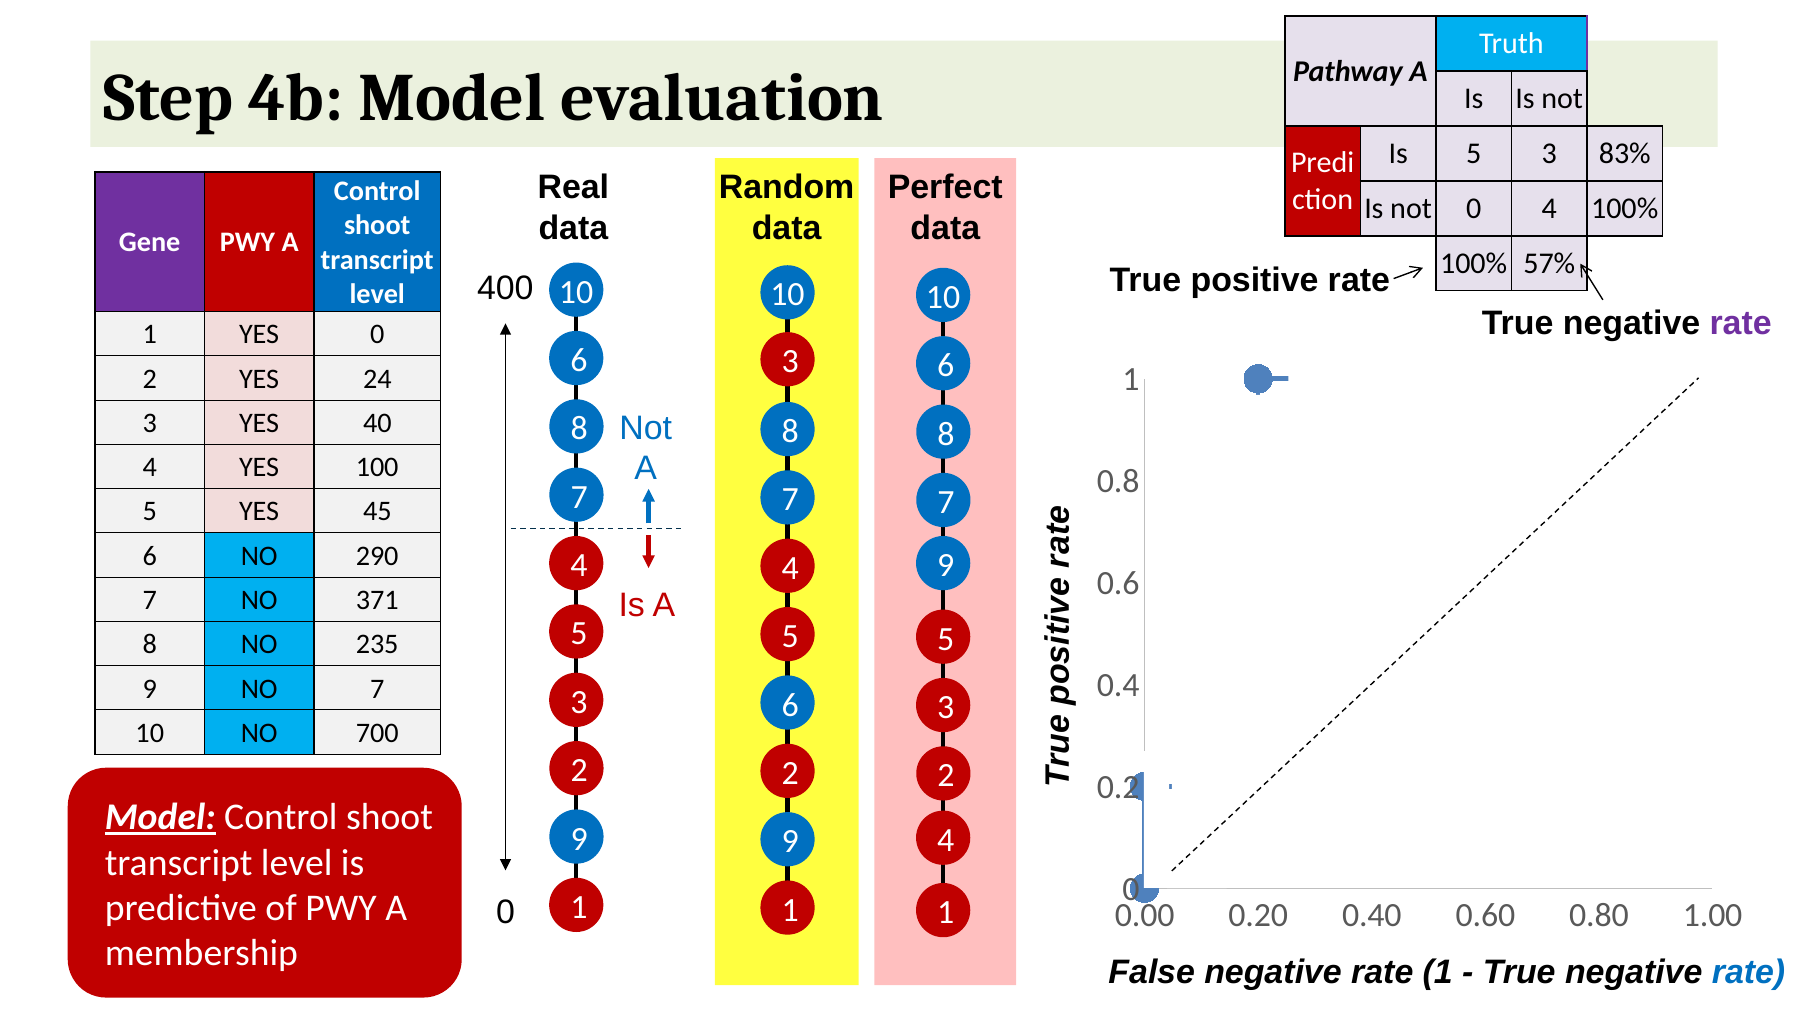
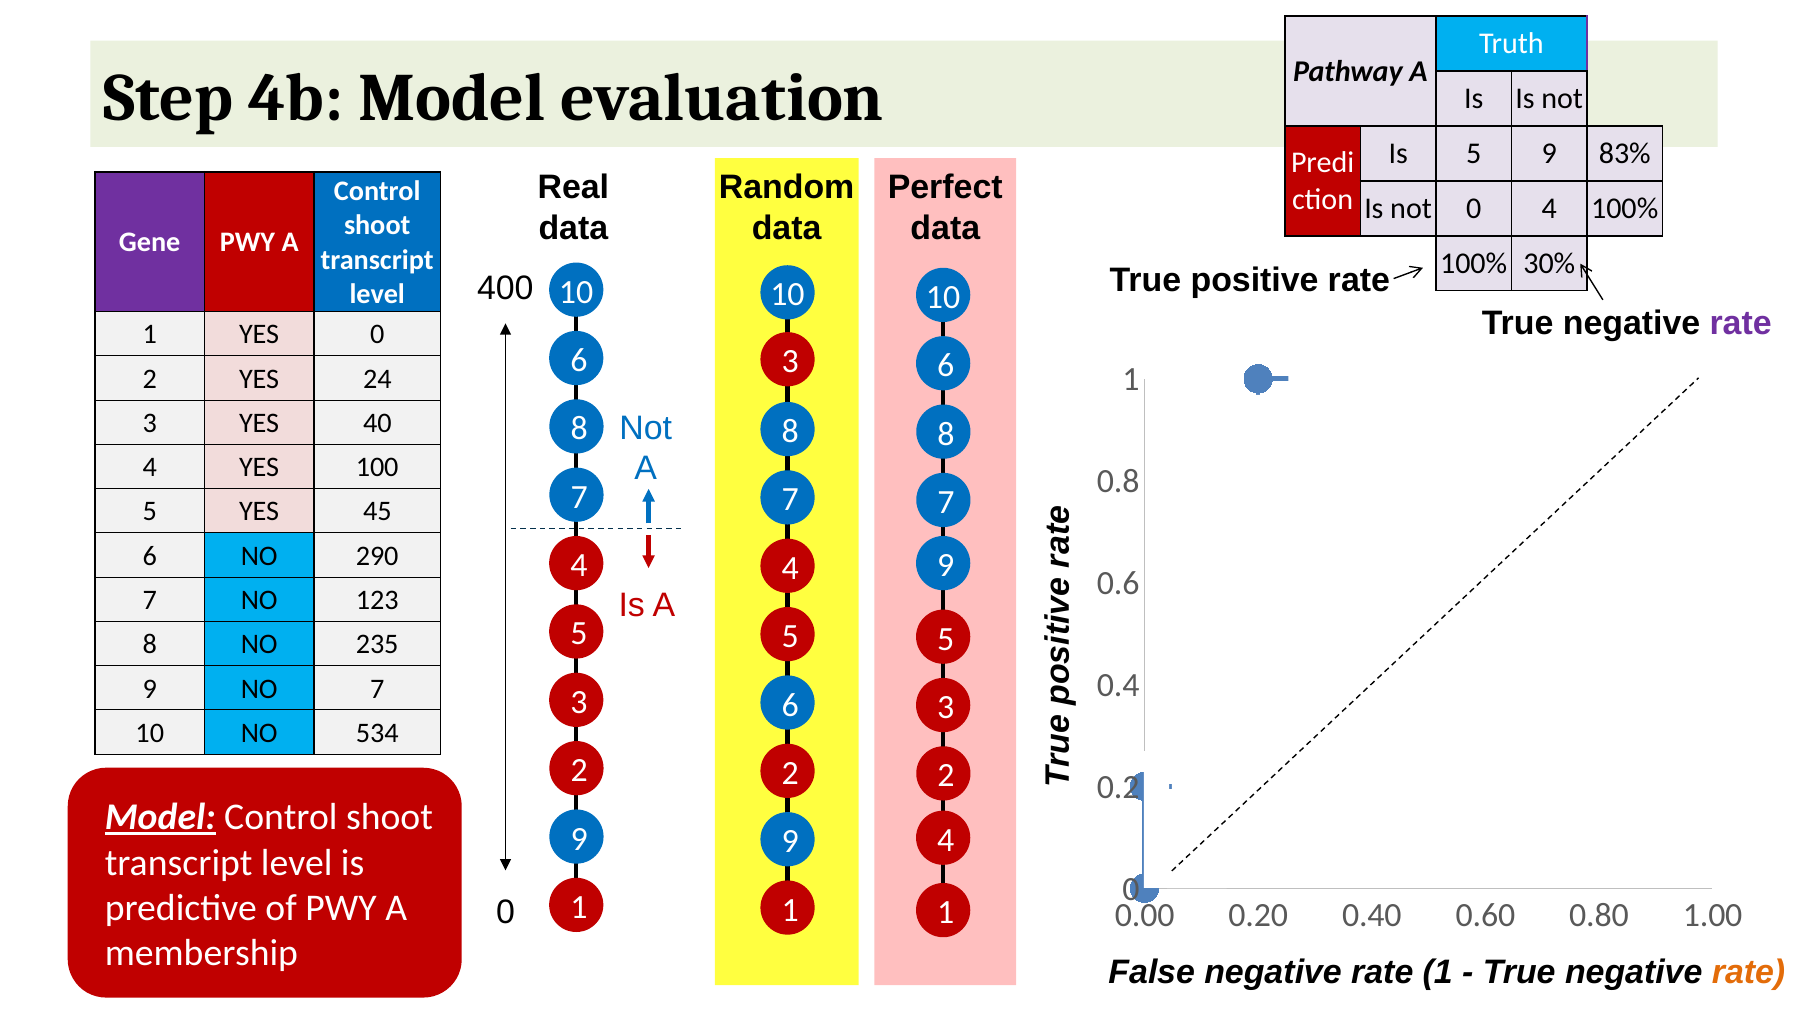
Is 5 3: 3 -> 9
57%: 57% -> 30%
371: 371 -> 123
700: 700 -> 534
rate at (1749, 972) colour: blue -> orange
